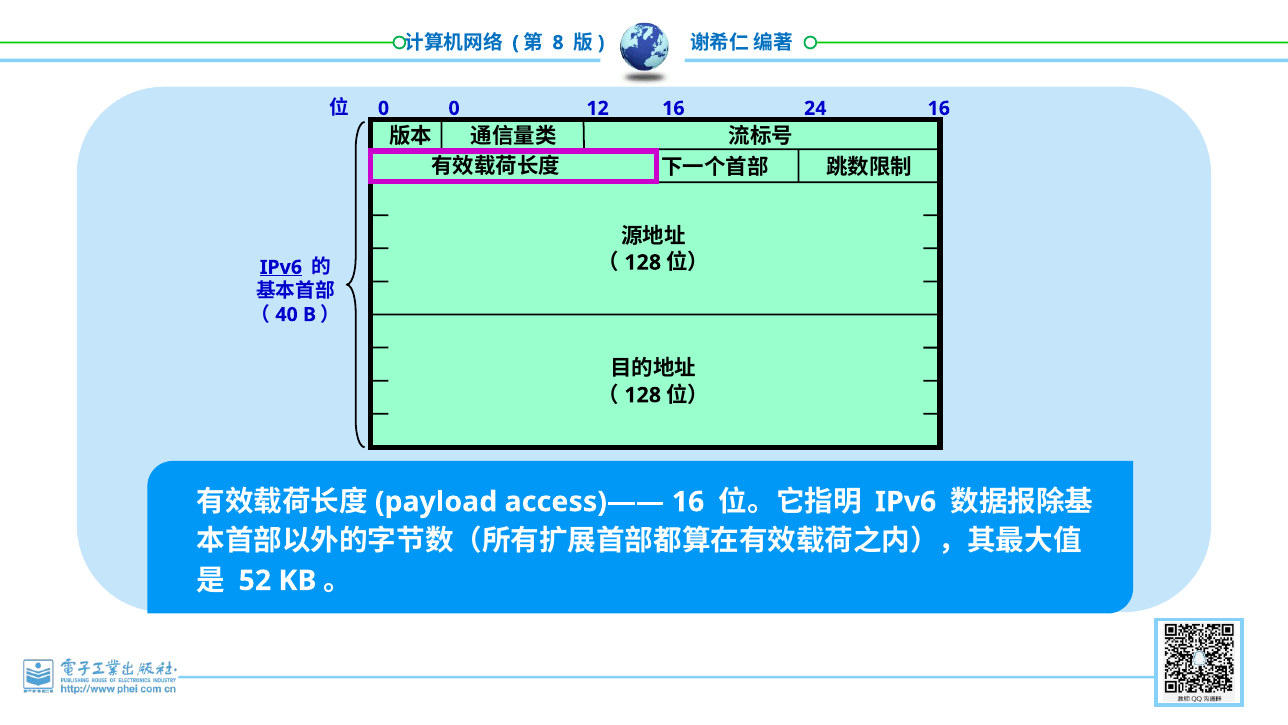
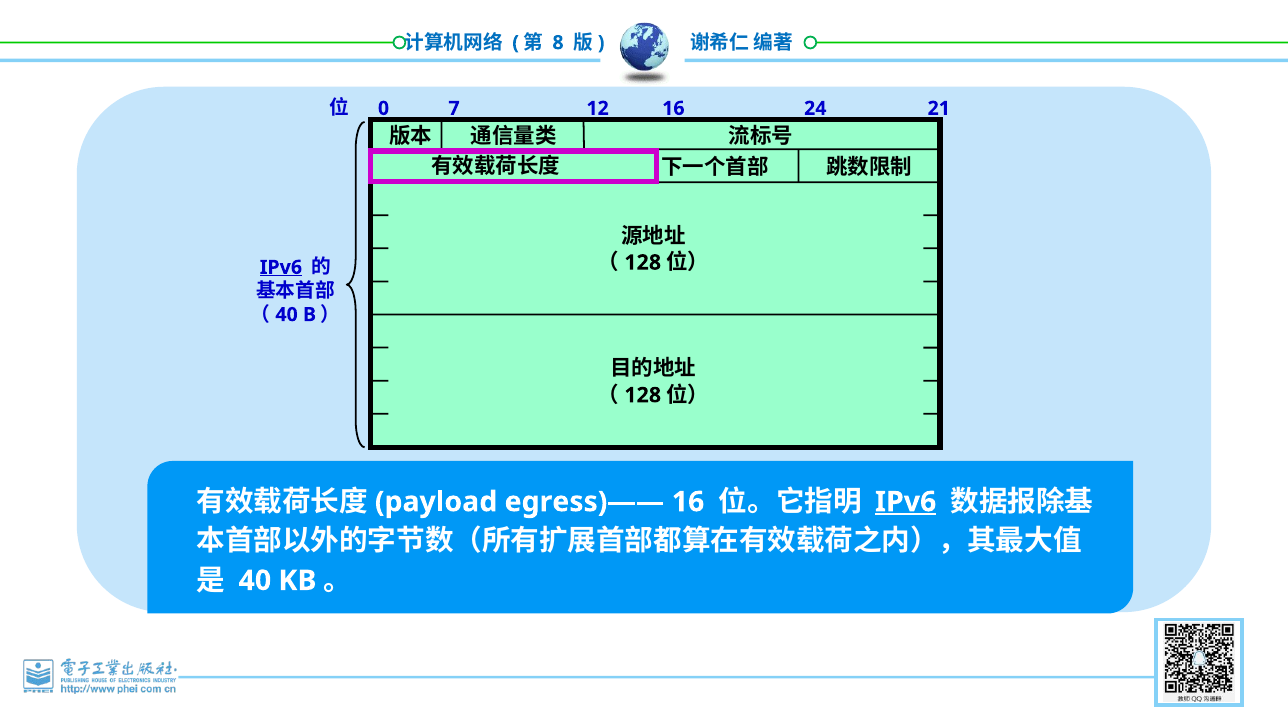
0 0: 0 -> 7
16 16: 16 -> 21
access)——: access)—— -> egress)——
IPv6 at (906, 502) underline: none -> present
52 at (255, 580): 52 -> 40
